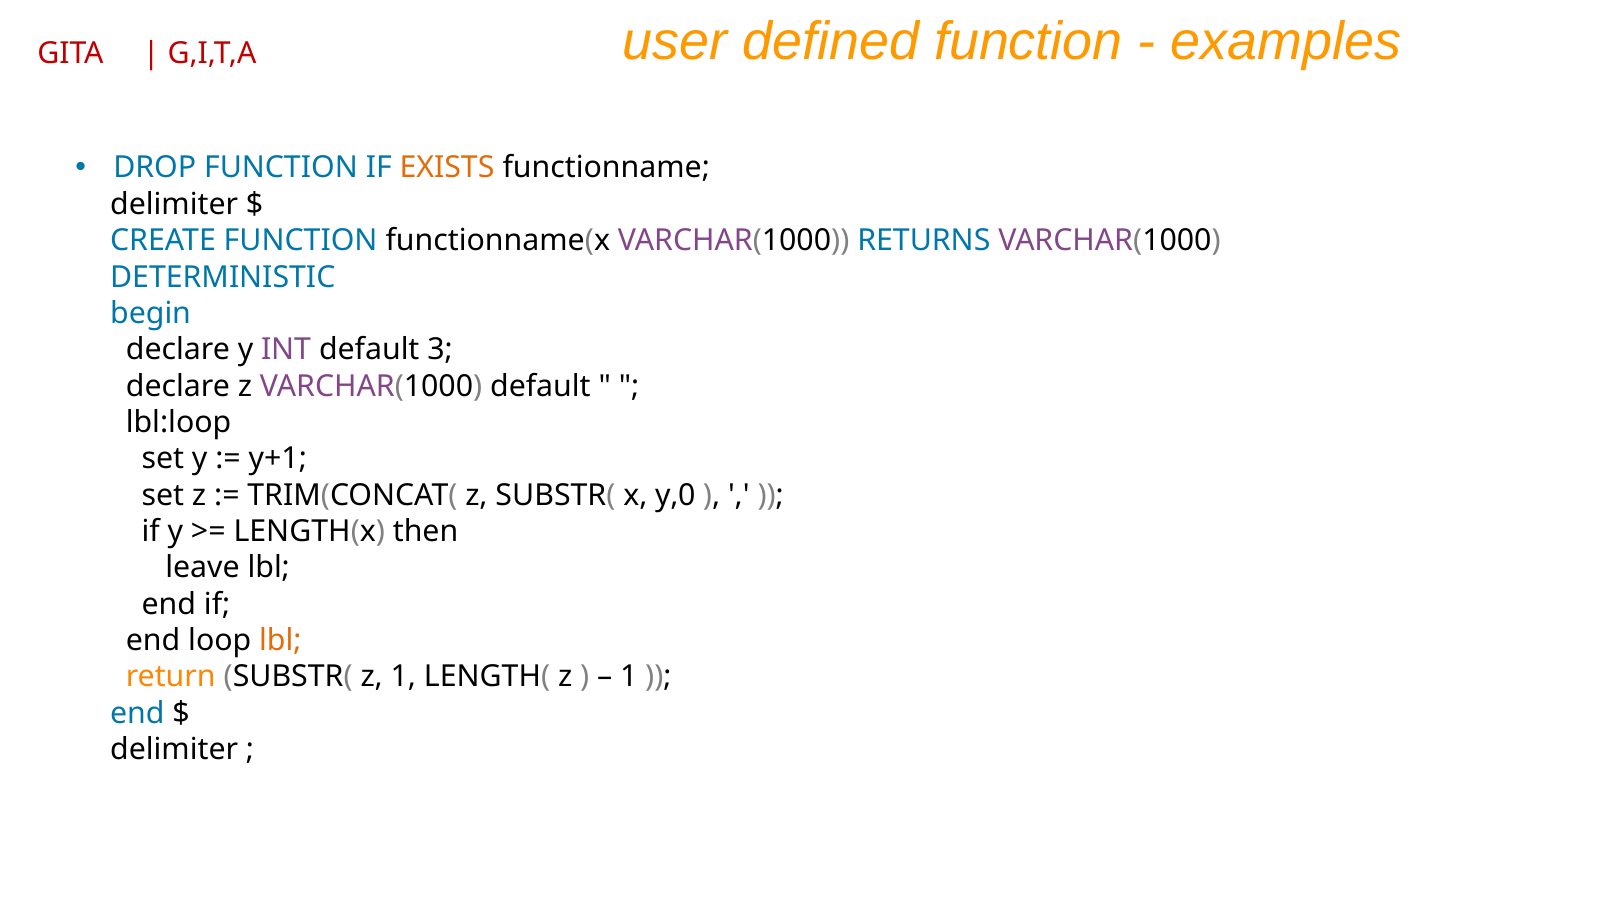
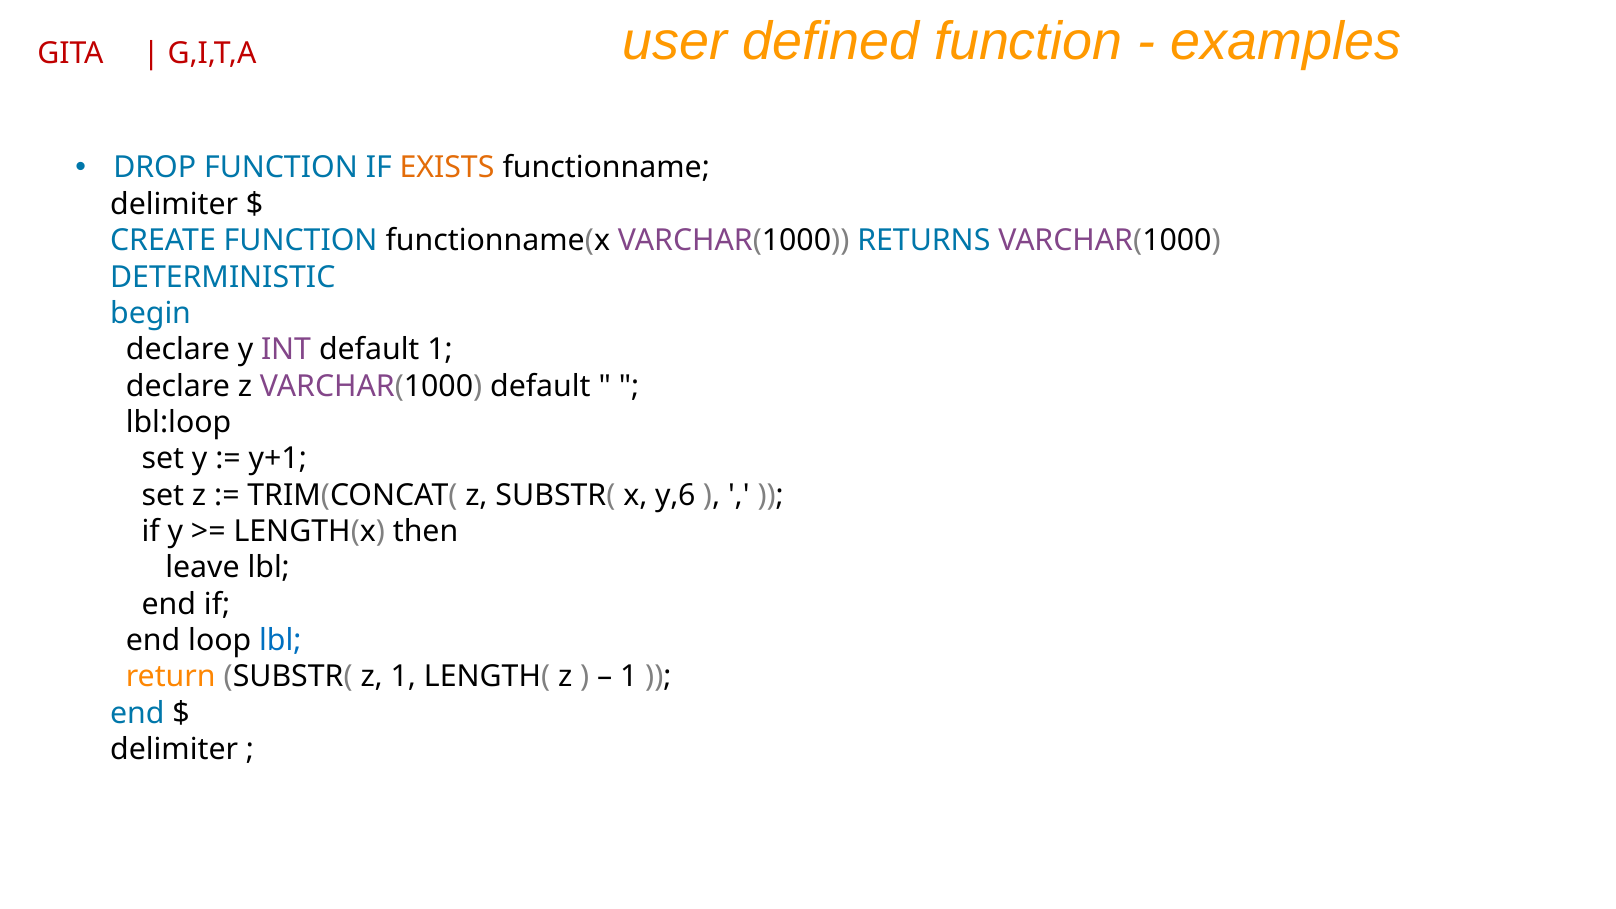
default 3: 3 -> 1
y,0: y,0 -> y,6
lbl at (280, 641) colour: orange -> blue
